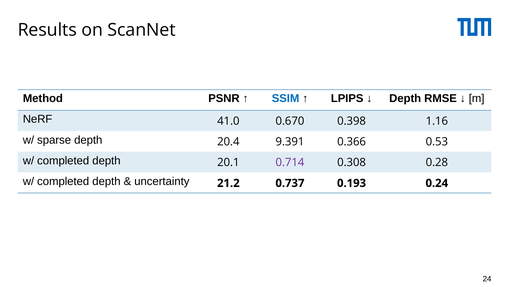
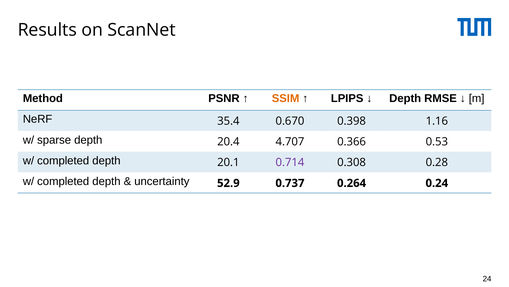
SSIM colour: blue -> orange
41.0: 41.0 -> 35.4
9.391: 9.391 -> 4.707
21.2: 21.2 -> 52.9
0.193: 0.193 -> 0.264
